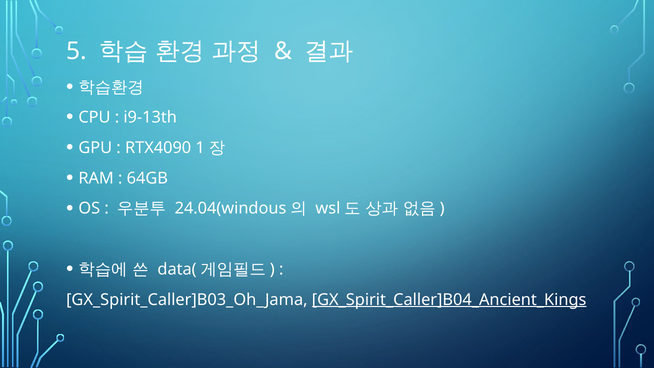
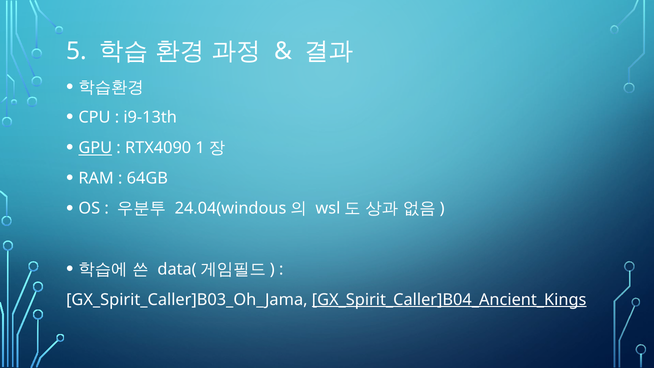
GPU underline: none -> present
